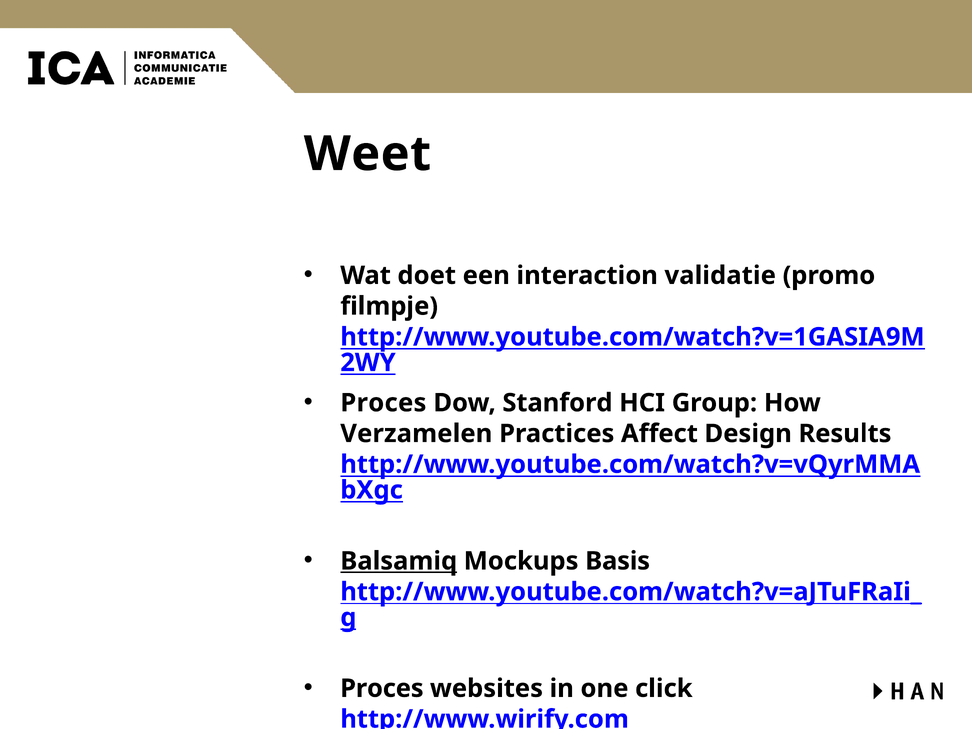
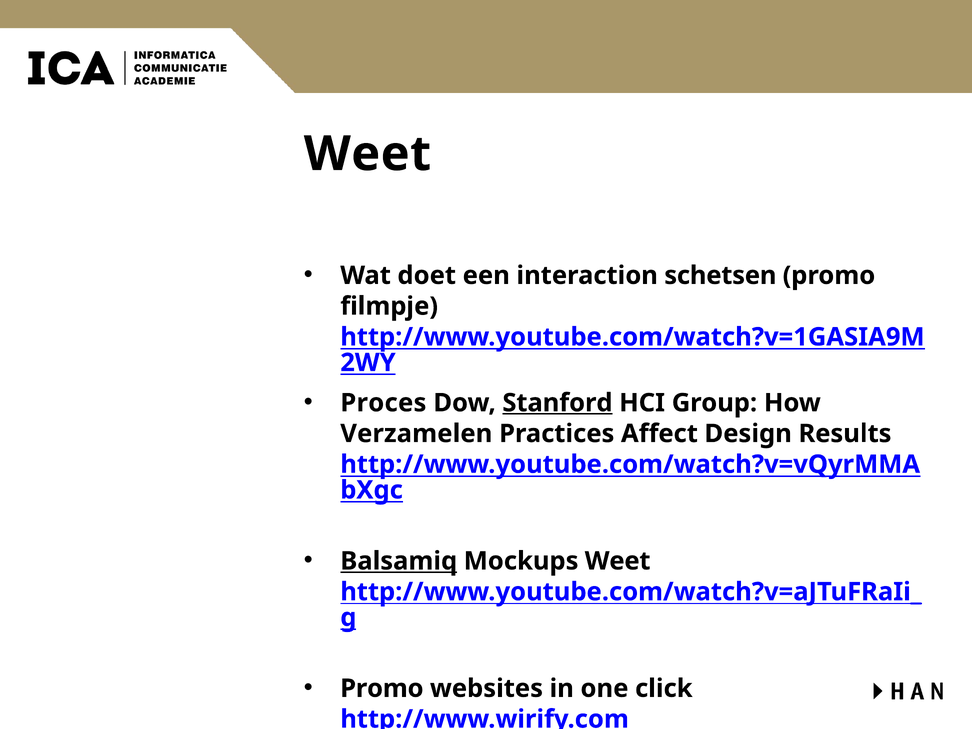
validatie: validatie -> schetsen
Stanford underline: none -> present
Mockups Basis: Basis -> Weet
Proces at (382, 688): Proces -> Promo
